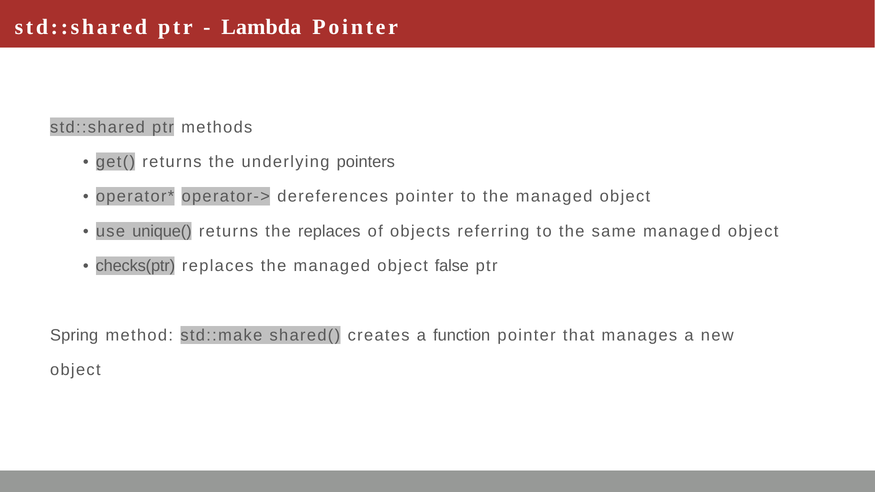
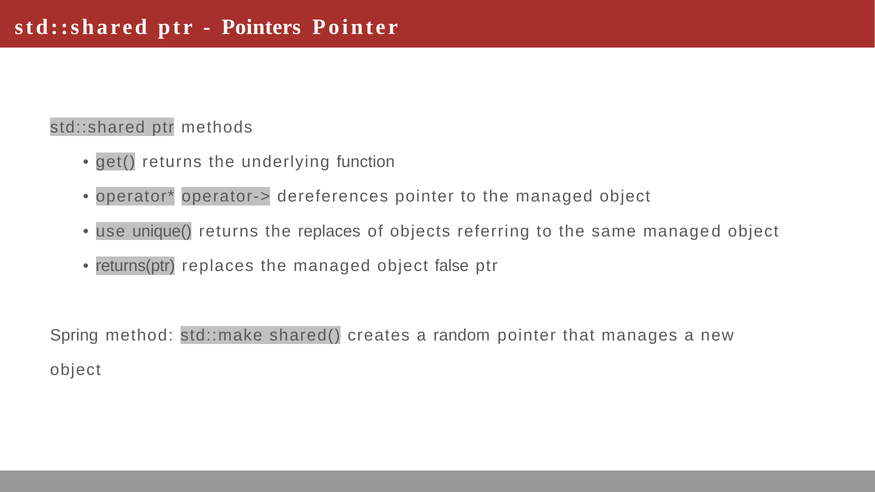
Lambda: Lambda -> Pointers
pointers: pointers -> function
checks(ptr: checks(ptr -> returns(ptr
function: function -> random
